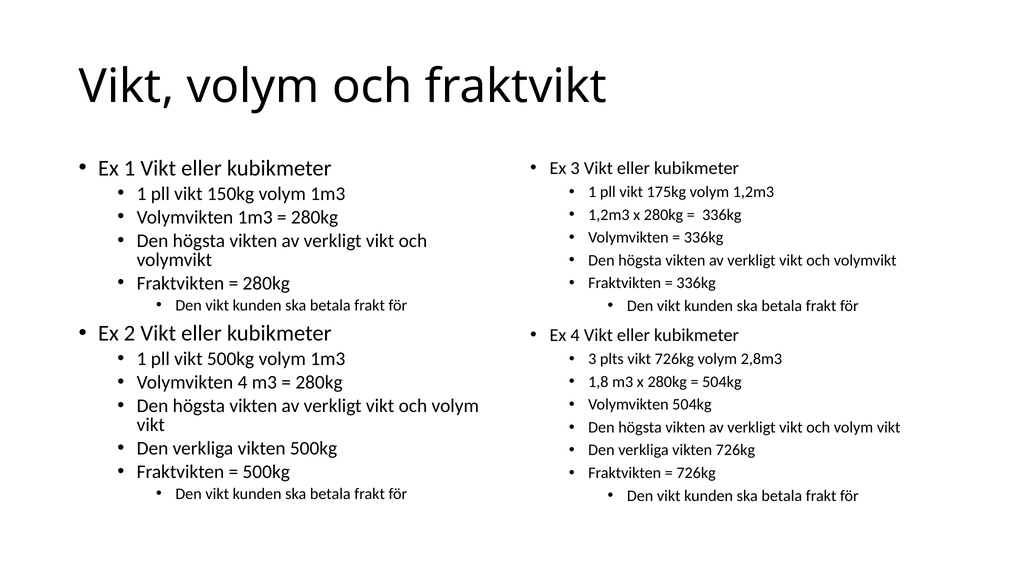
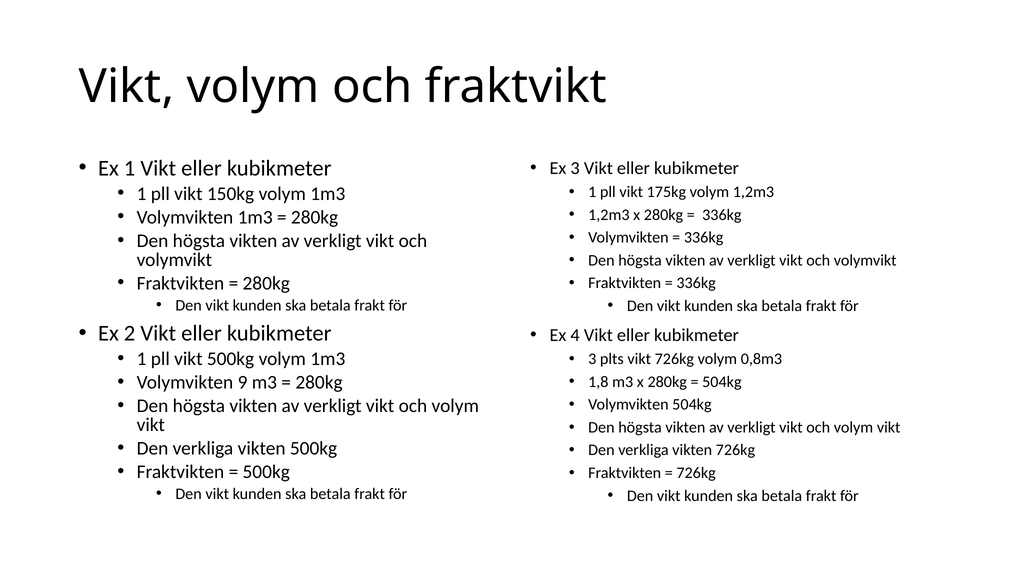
2,8m3: 2,8m3 -> 0,8m3
Volymvikten 4: 4 -> 9
